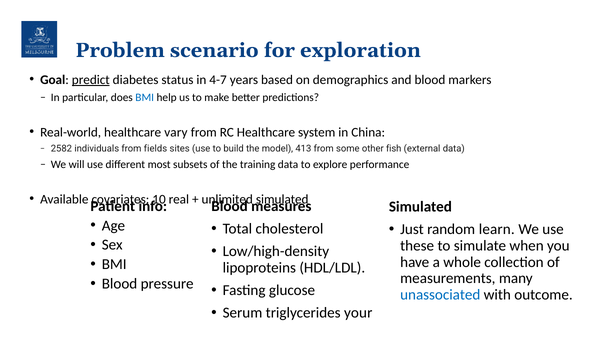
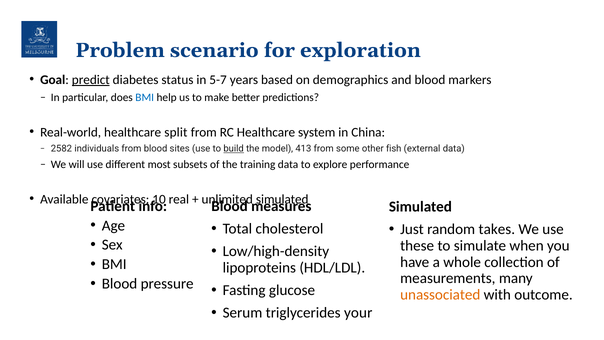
4-7: 4-7 -> 5-7
vary: vary -> split
from fields: fields -> blood
build underline: none -> present
learn: learn -> takes
unassociated colour: blue -> orange
